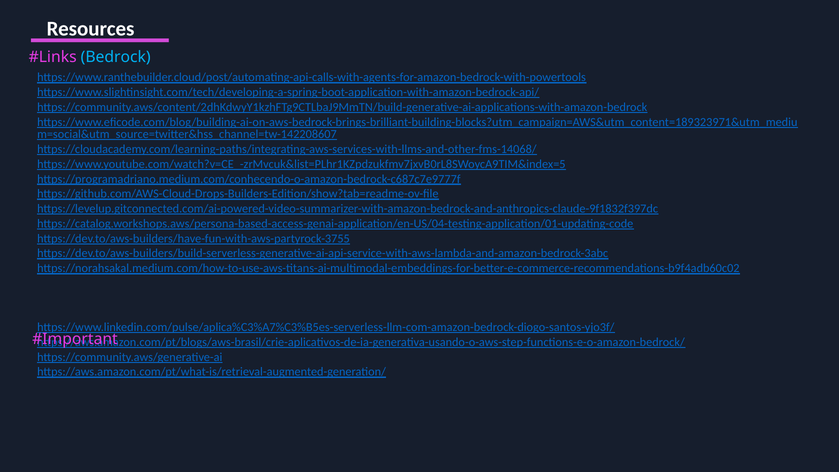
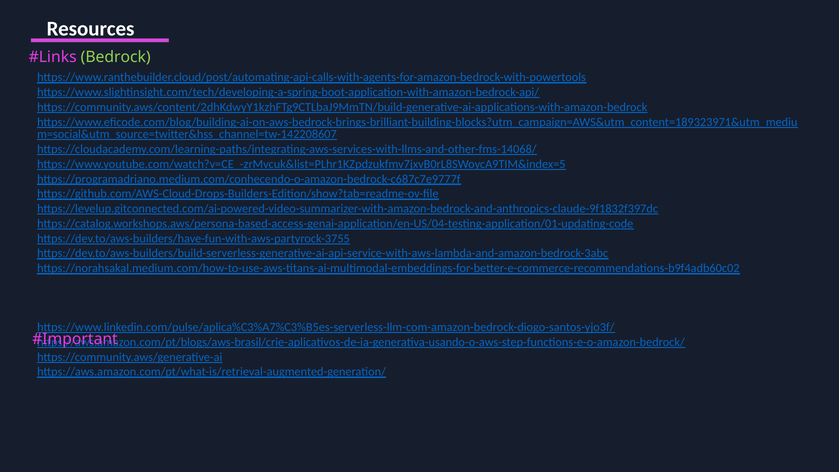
Bedrock colour: light blue -> light green
